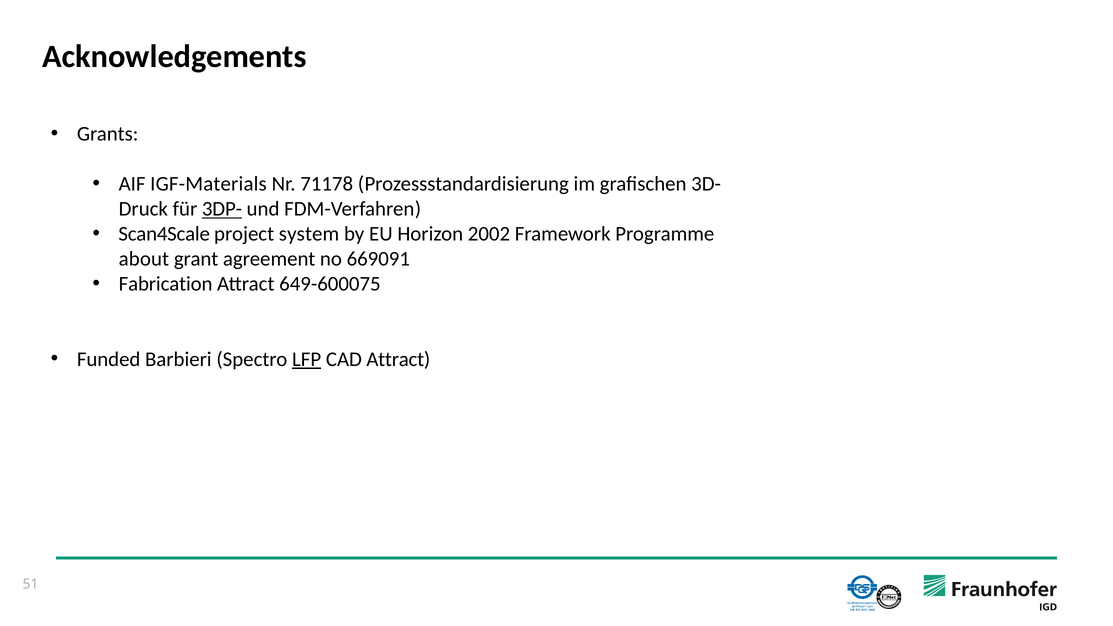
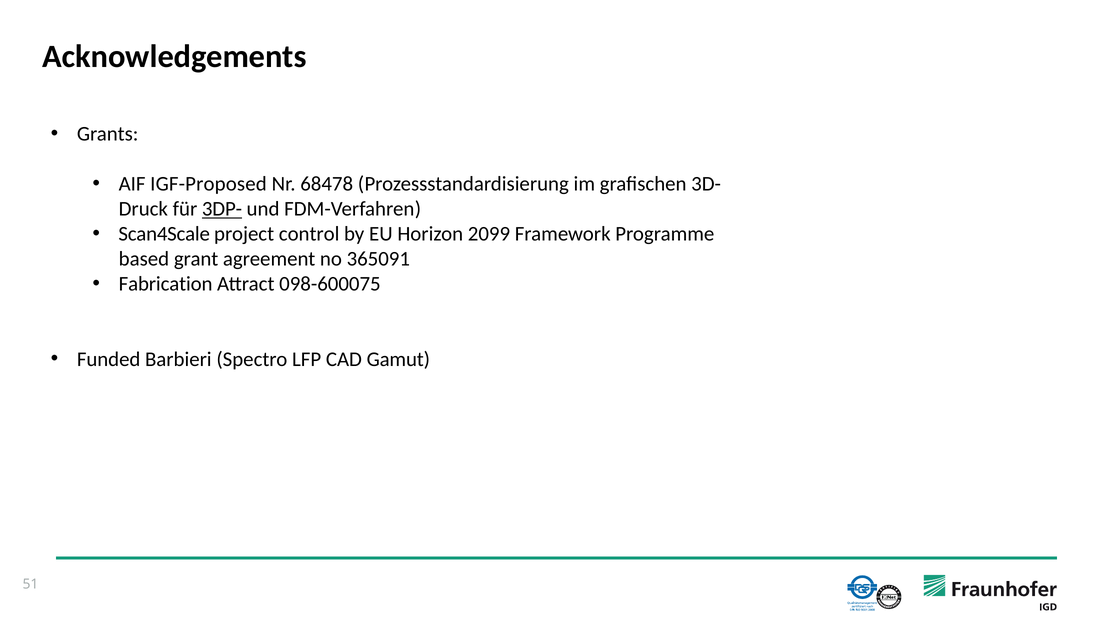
IGF-Materials: IGF-Materials -> IGF-Proposed
71178: 71178 -> 68478
system: system -> control
2002: 2002 -> 2099
about: about -> based
669091: 669091 -> 365091
649-600075: 649-600075 -> 098-600075
LFP underline: present -> none
CAD Attract: Attract -> Gamut
